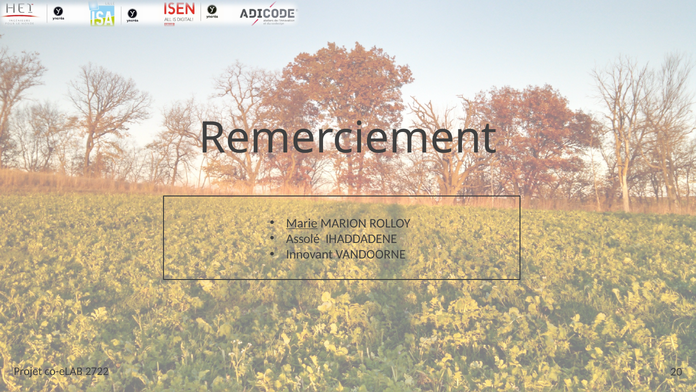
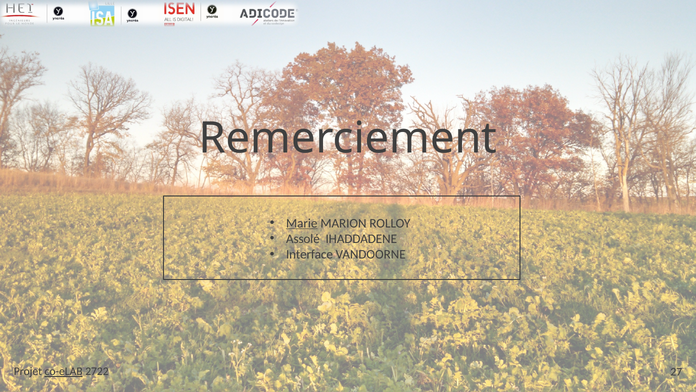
Innovant: Innovant -> Interface
co-eLAB underline: none -> present
20: 20 -> 27
